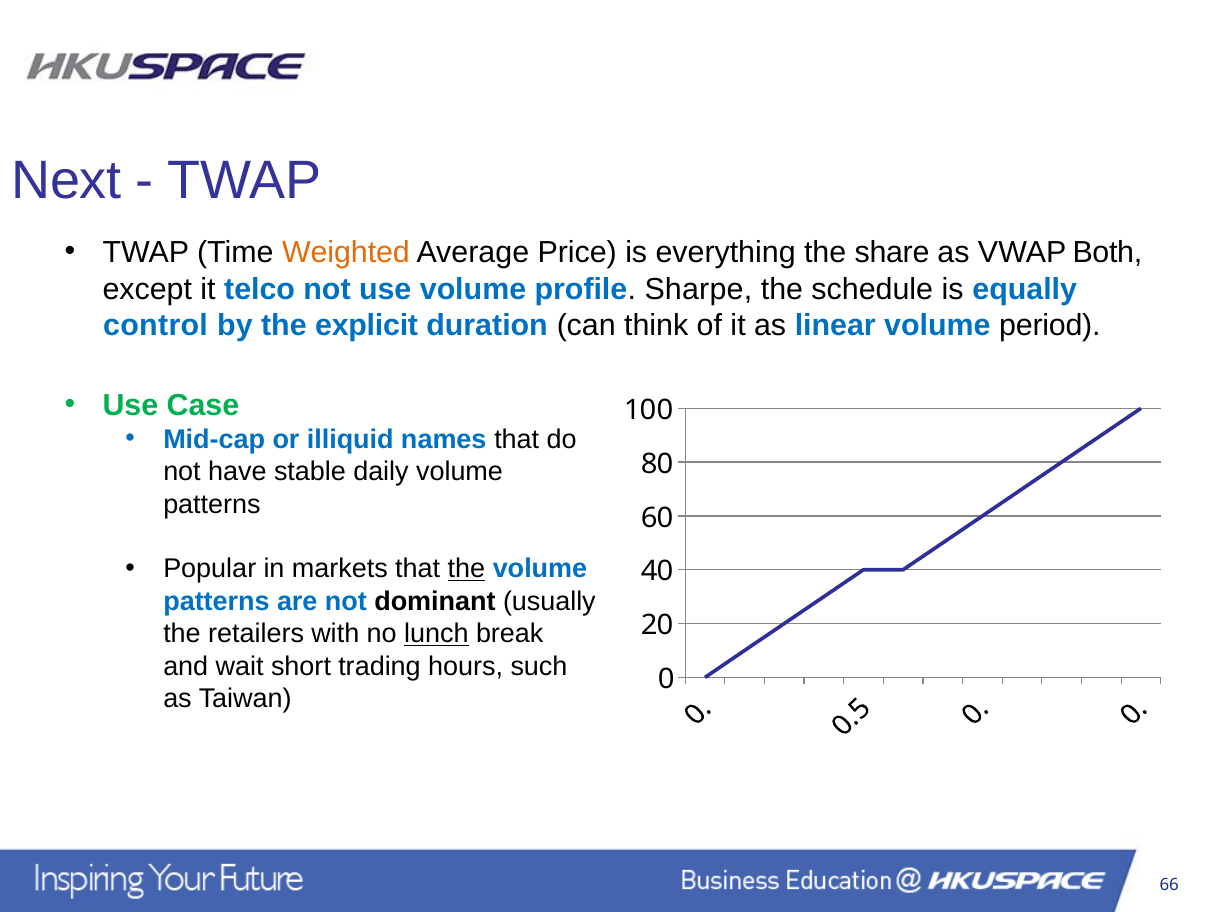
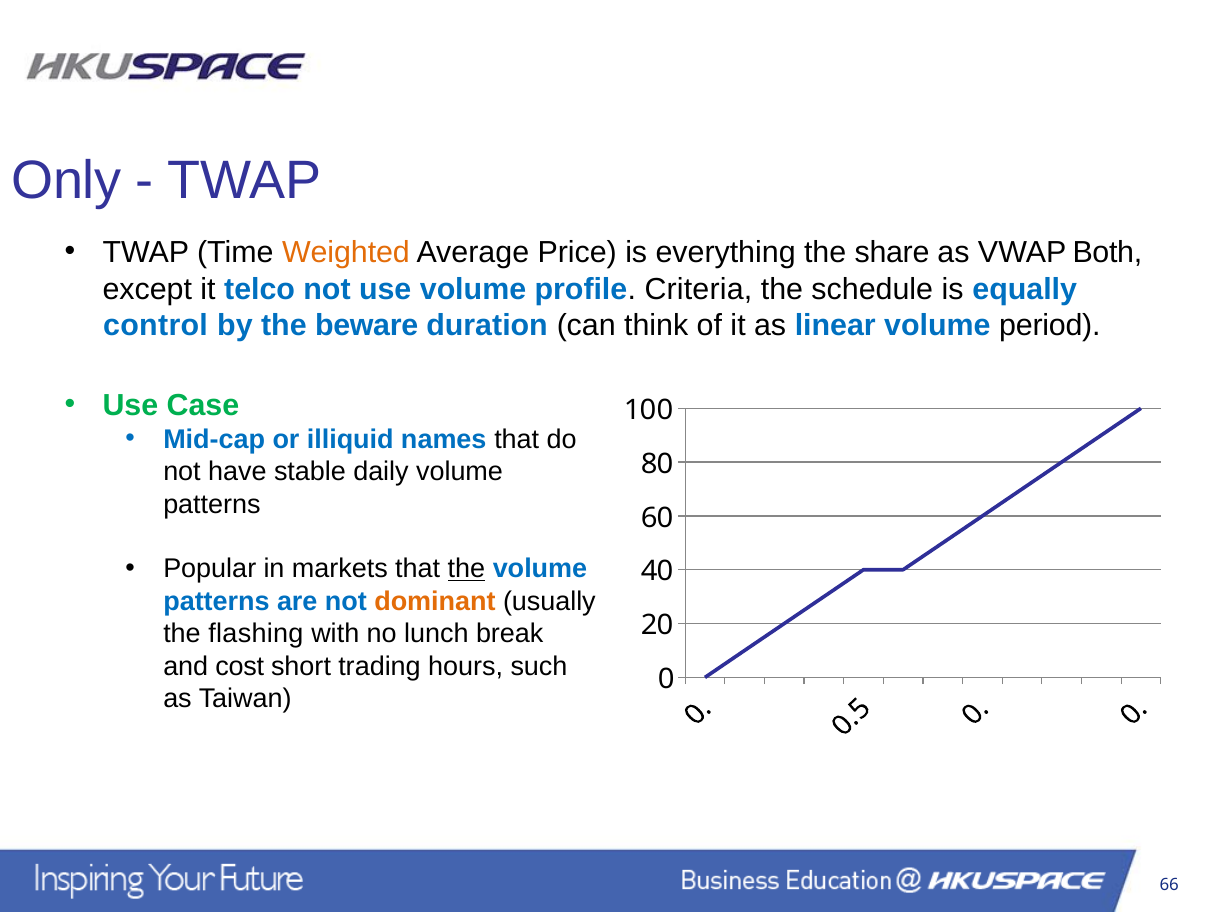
Next: Next -> Only
Sharpe: Sharpe -> Criteria
explicit: explicit -> beware
dominant colour: black -> orange
retailers: retailers -> flashing
lunch underline: present -> none
wait: wait -> cost
